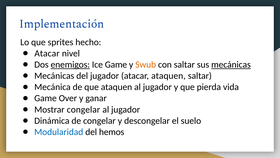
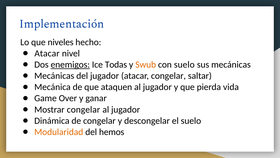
sprites: sprites -> niveles
Ice Game: Game -> Todas
con saltar: saltar -> suelo
mecánicas at (231, 64) underline: present -> none
atacar ataquen: ataquen -> congelar
Modularidad colour: blue -> orange
